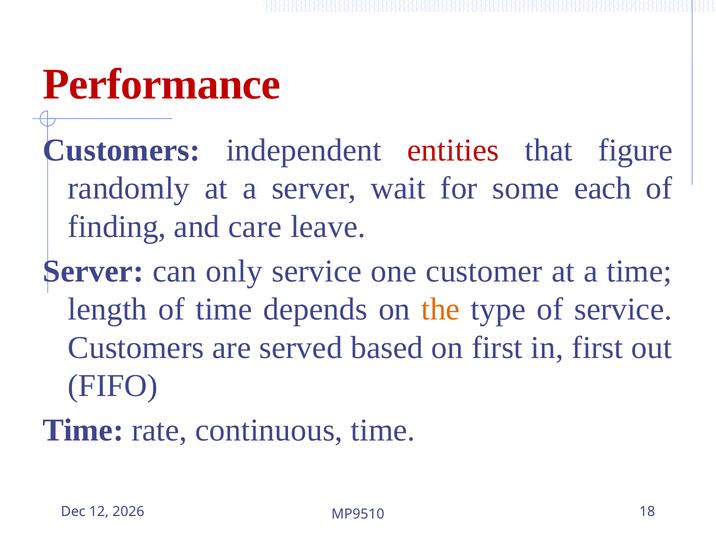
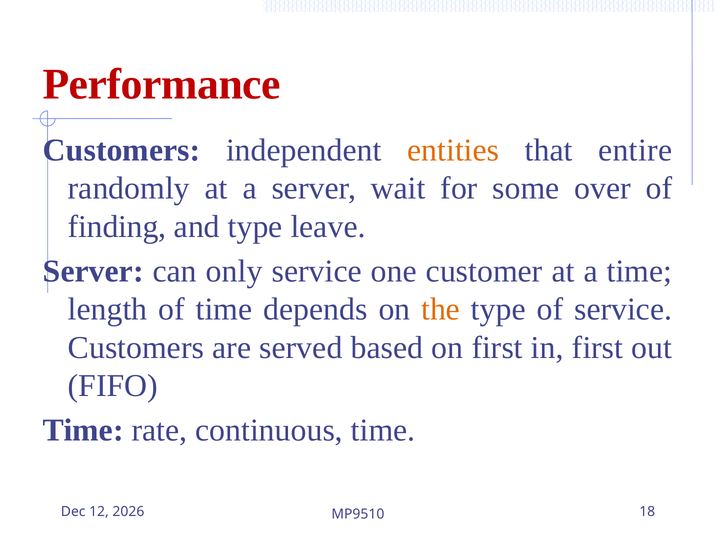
entities colour: red -> orange
figure: figure -> entire
each: each -> over
and care: care -> type
